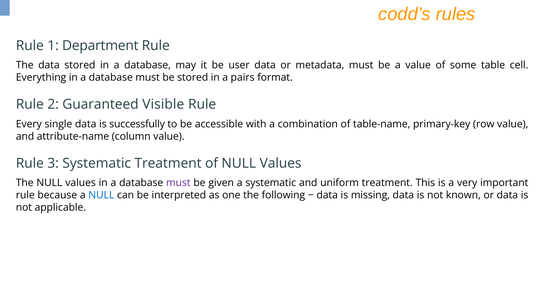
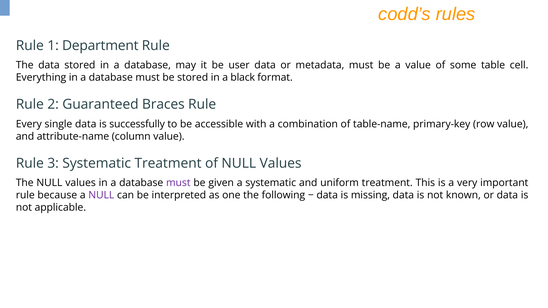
pairs: pairs -> black
Visible: Visible -> Braces
NULL at (101, 195) colour: blue -> purple
